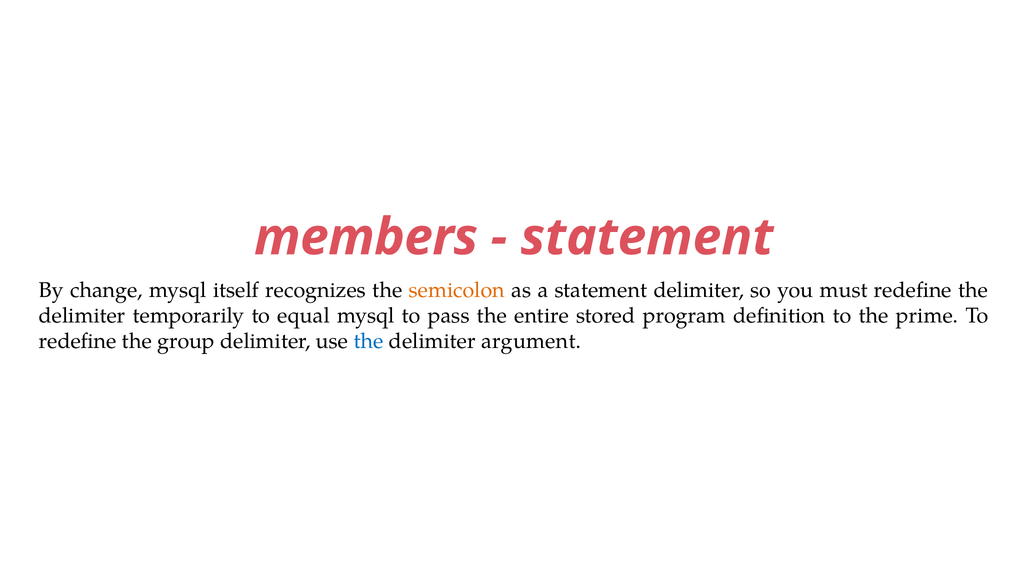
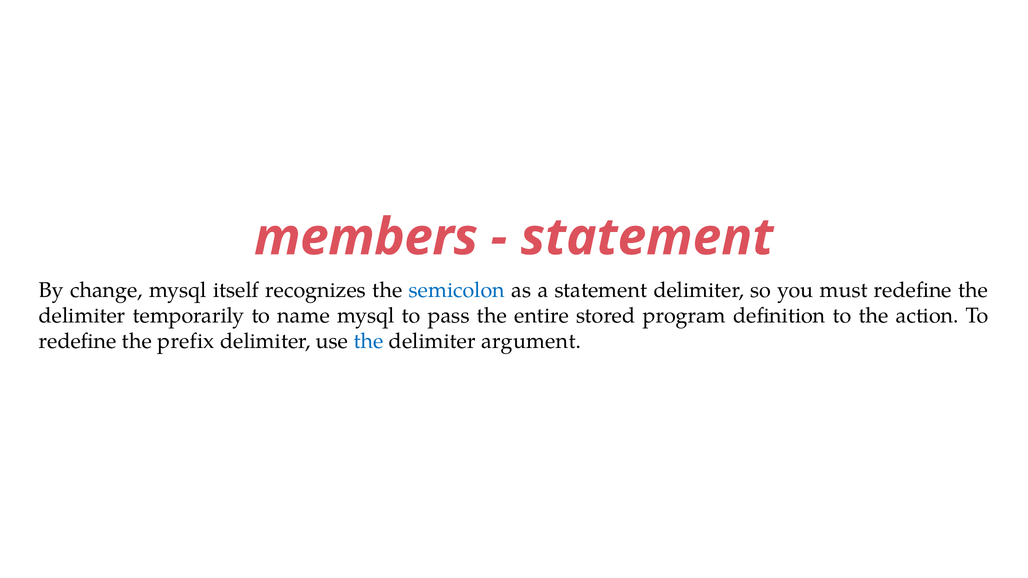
semicolon colour: orange -> blue
equal: equal -> name
prime: prime -> action
group: group -> prefix
